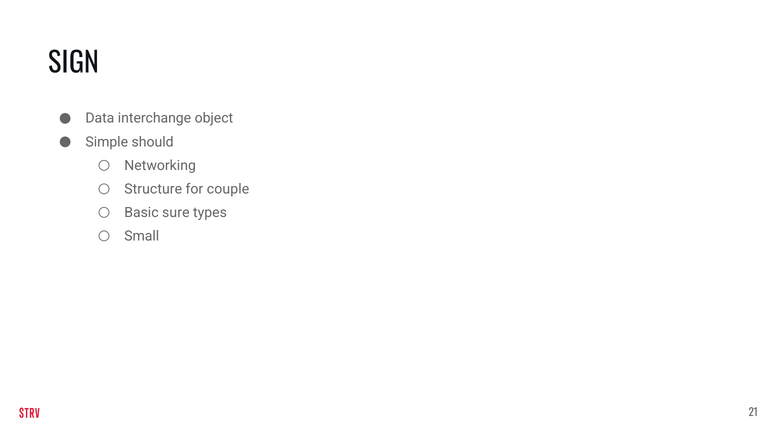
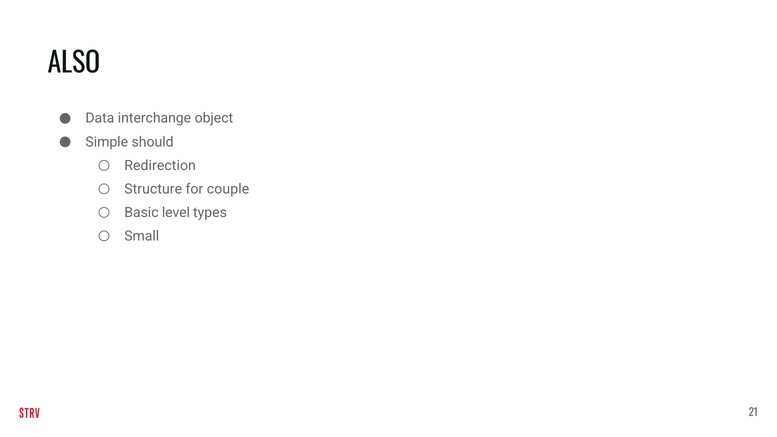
SIGN: SIGN -> ALSO
Networking: Networking -> Redirection
sure: sure -> level
